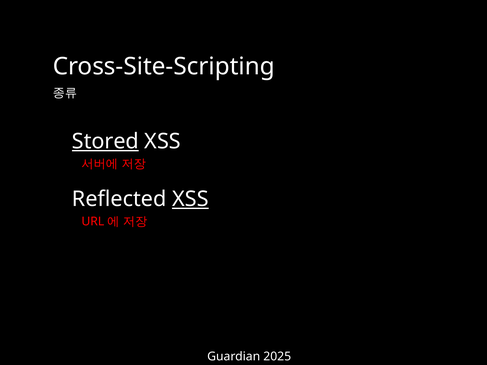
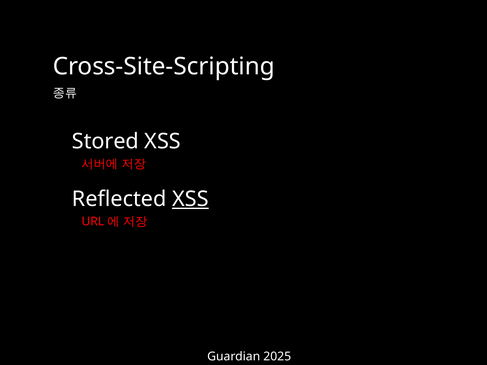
Stored underline: present -> none
